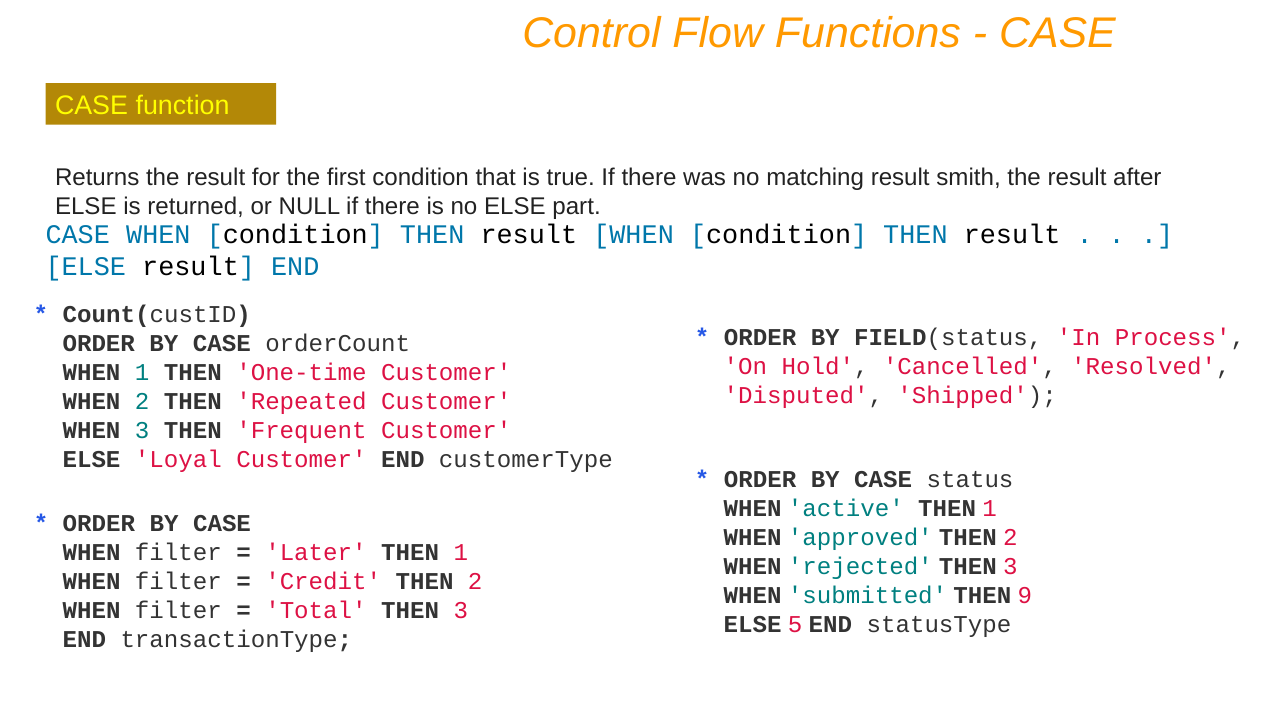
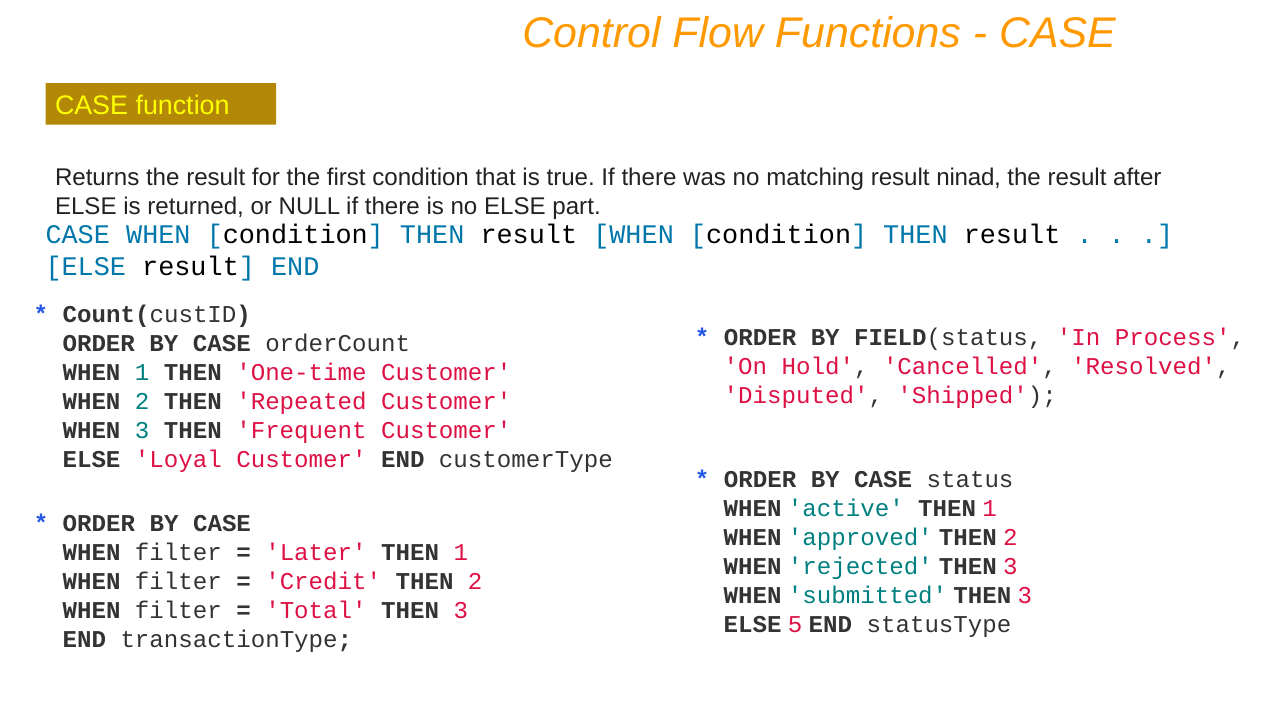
smith: smith -> ninad
submitted THEN 9: 9 -> 3
